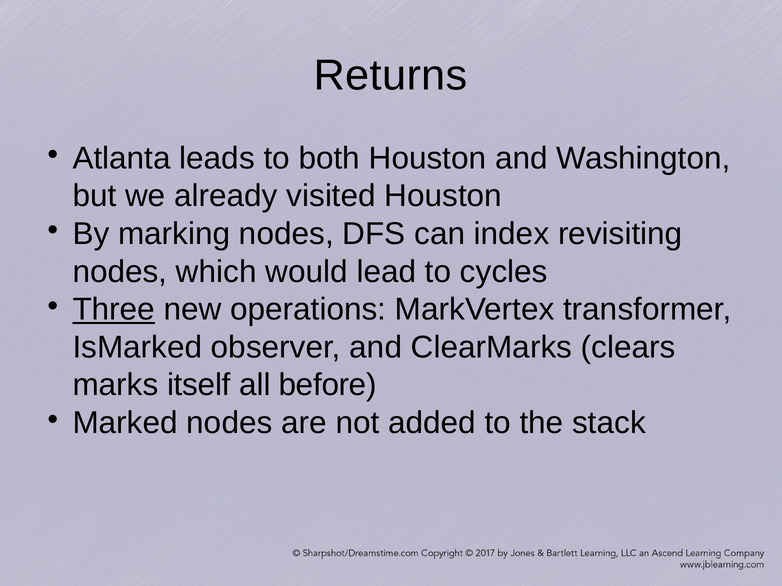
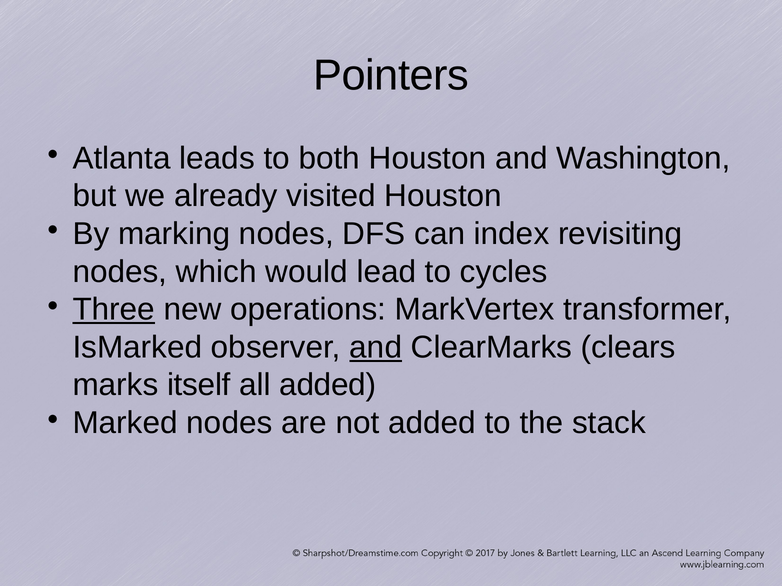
Returns: Returns -> Pointers
and at (376, 348) underline: none -> present
all before: before -> added
